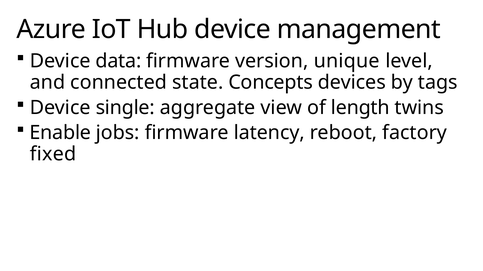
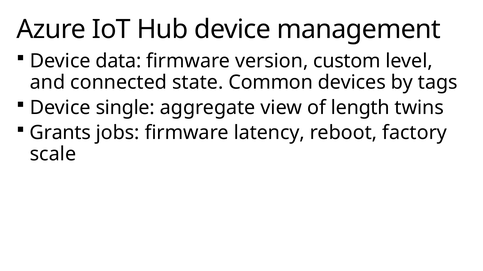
unique: unique -> custom
Concepts: Concepts -> Common
Enable: Enable -> Grants
fixed: fixed -> scale
